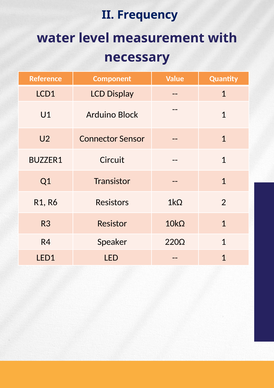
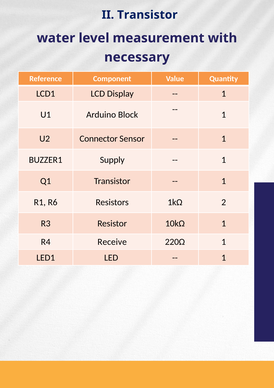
II Frequency: Frequency -> Transistor
Circuit: Circuit -> Supply
Speaker: Speaker -> Receive
